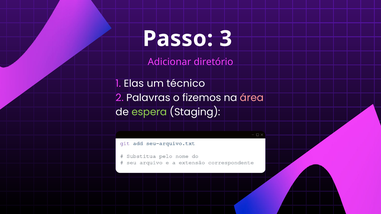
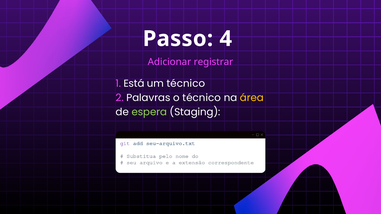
3: 3 -> 4
diretório: diretório -> registrar
Elas: Elas -> Está
o fizemos: fizemos -> técnico
área colour: pink -> yellow
